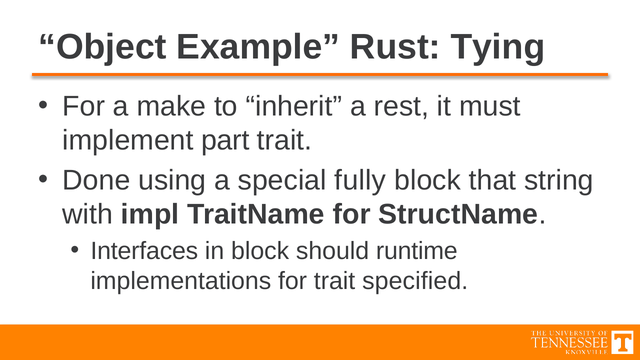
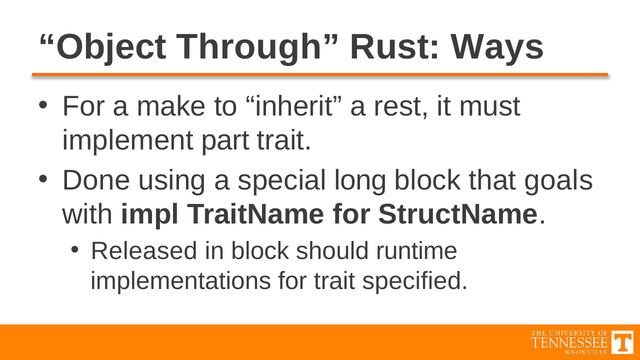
Example: Example -> Through
Tying: Tying -> Ways
fully: fully -> long
string: string -> goals
Interfaces: Interfaces -> Released
